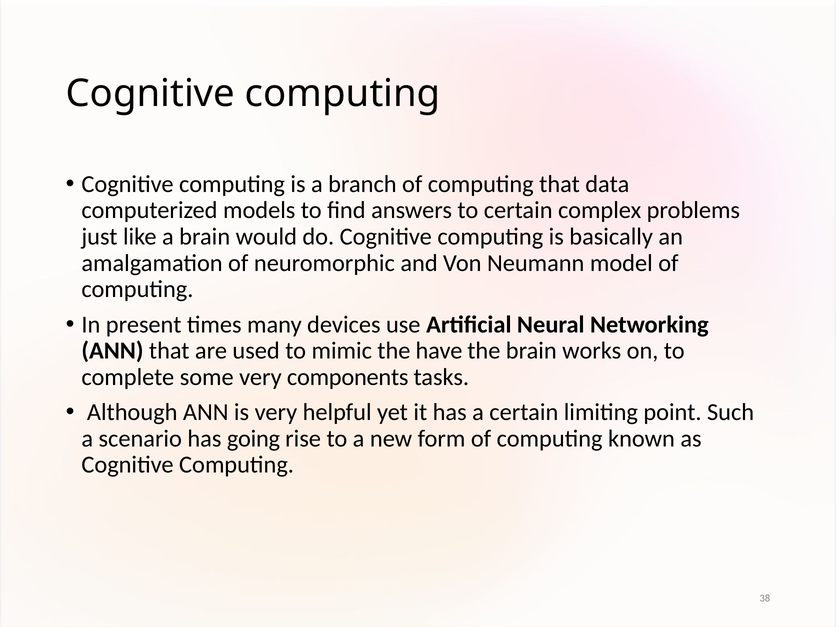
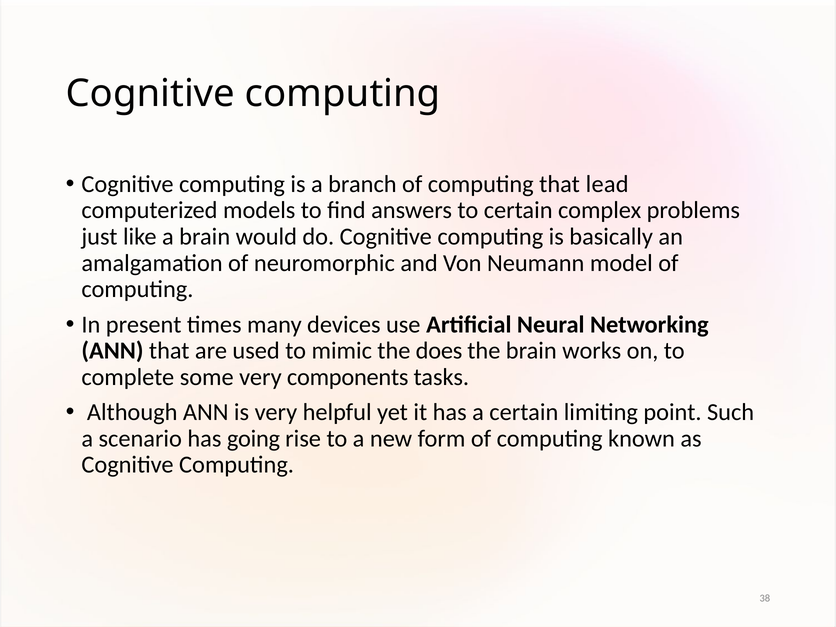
data: data -> lead
have: have -> does
